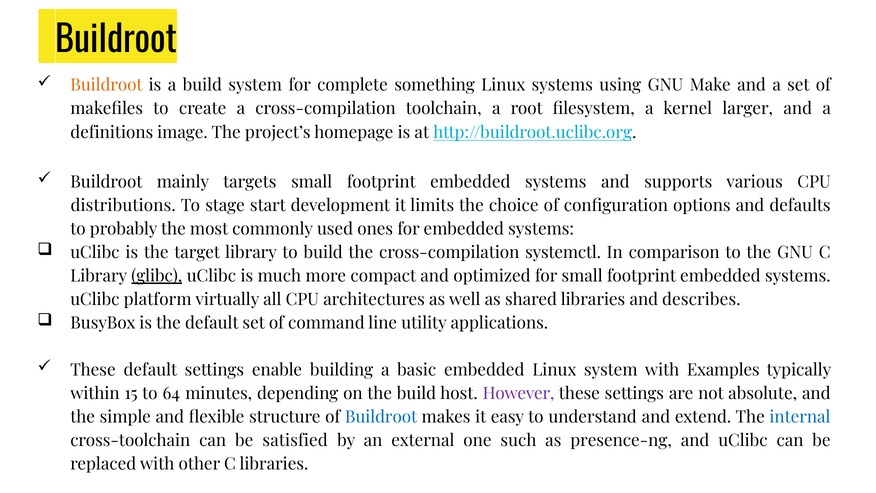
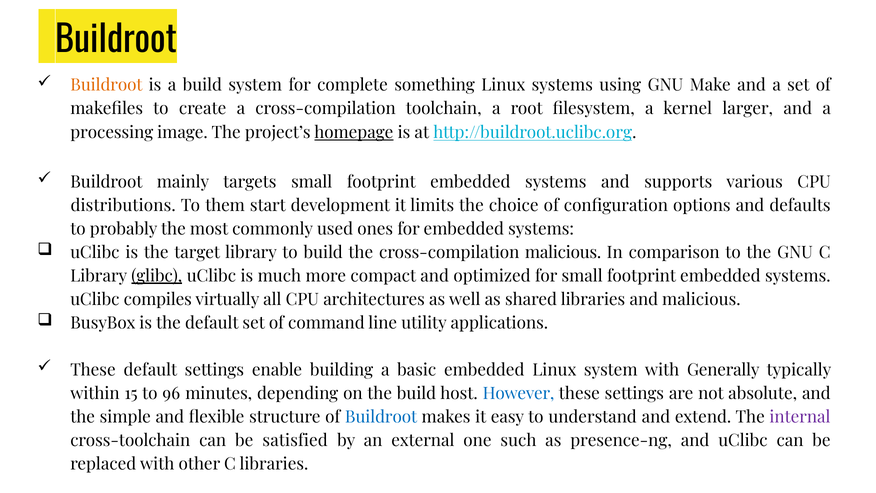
definitions: definitions -> processing
homepage underline: none -> present
stage: stage -> them
cross-compilation systemctl: systemctl -> malicious
platform: platform -> compiles
and describes: describes -> malicious
Examples: Examples -> Generally
64: 64 -> 96
However colour: purple -> blue
internal colour: blue -> purple
